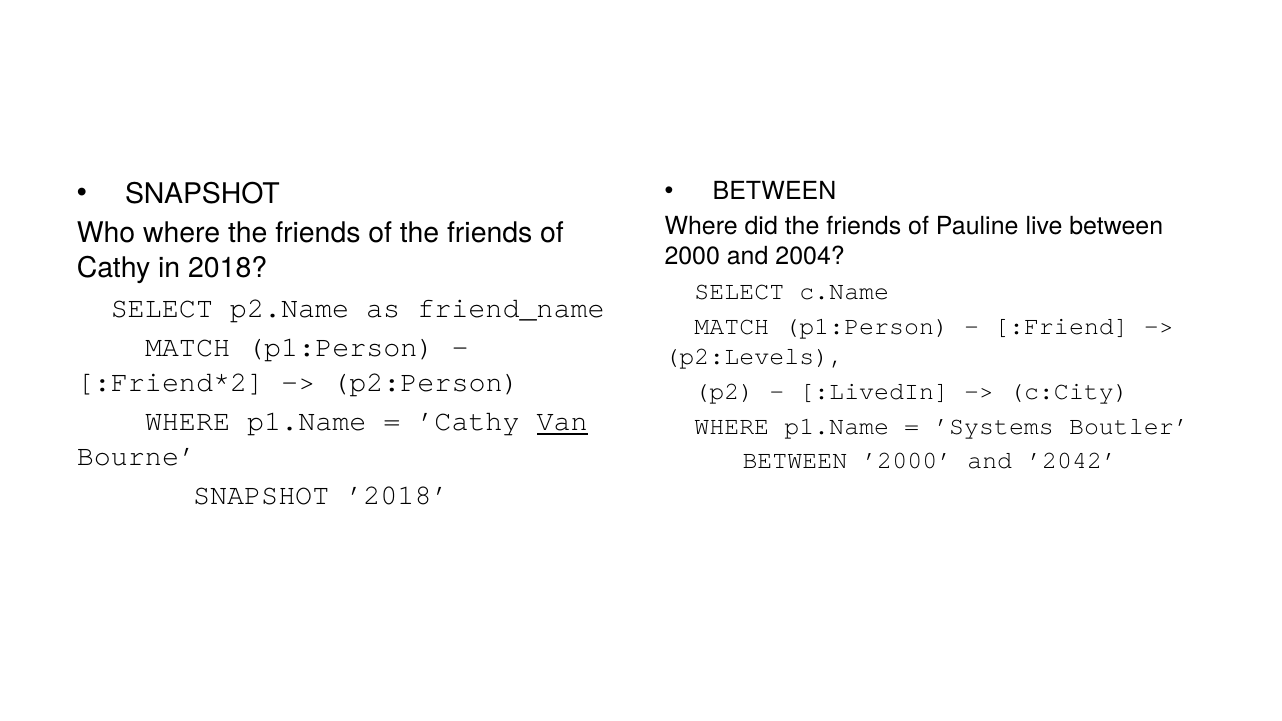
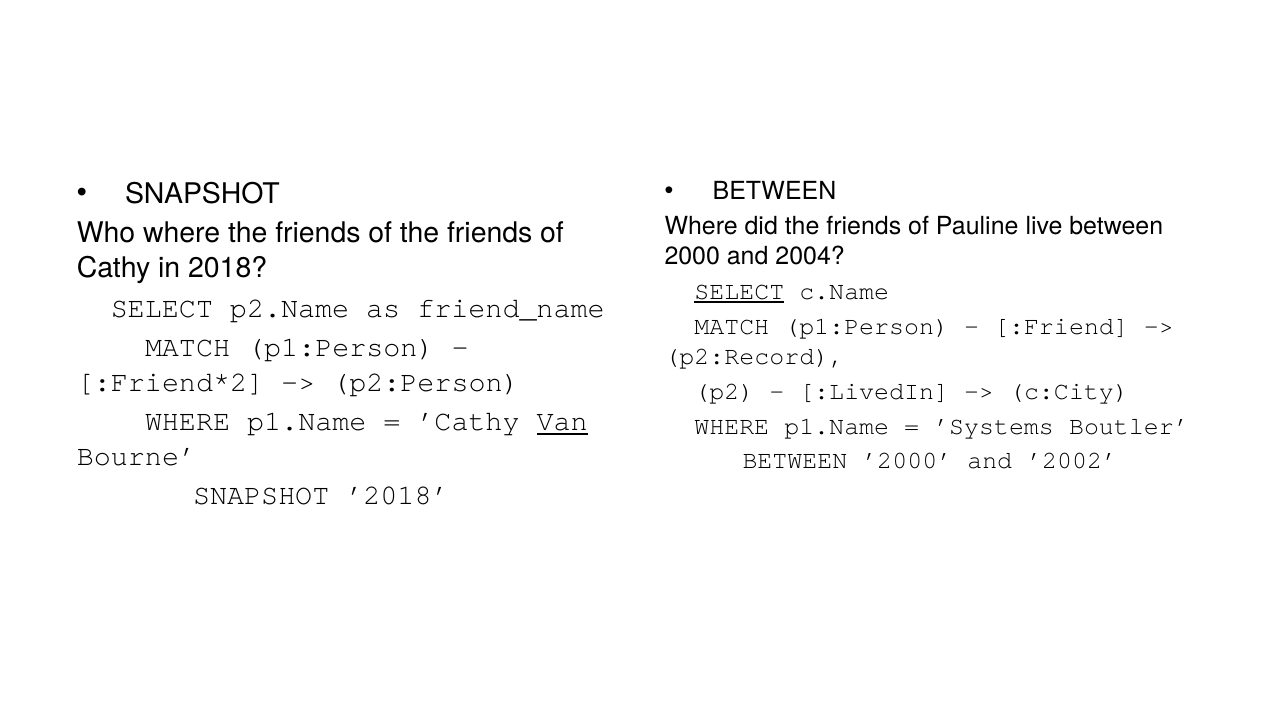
SELECT at (739, 291) underline: none -> present
p2:Levels: p2:Levels -> p2:Record
’2042: ’2042 -> ’2002
